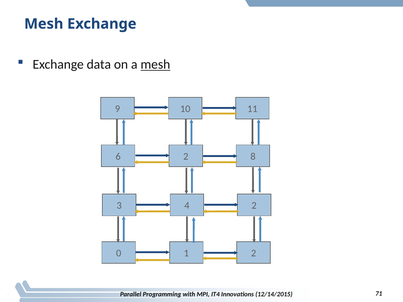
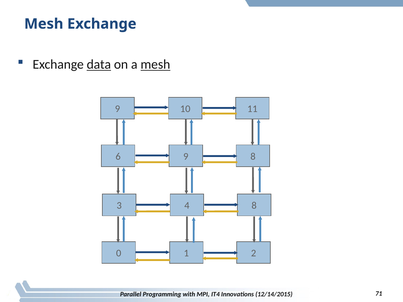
data underline: none -> present
6 2: 2 -> 9
4 2: 2 -> 8
